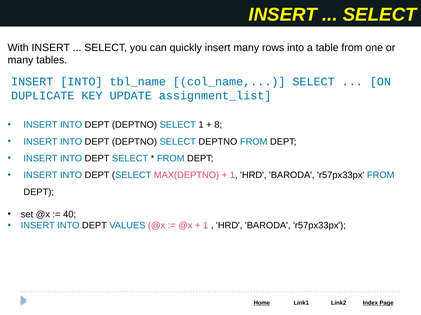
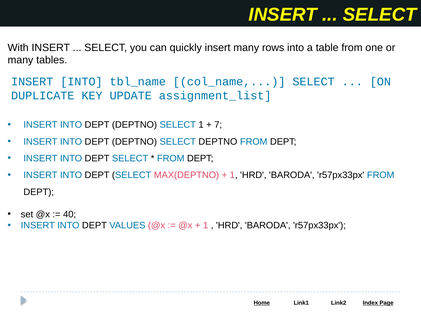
8: 8 -> 7
